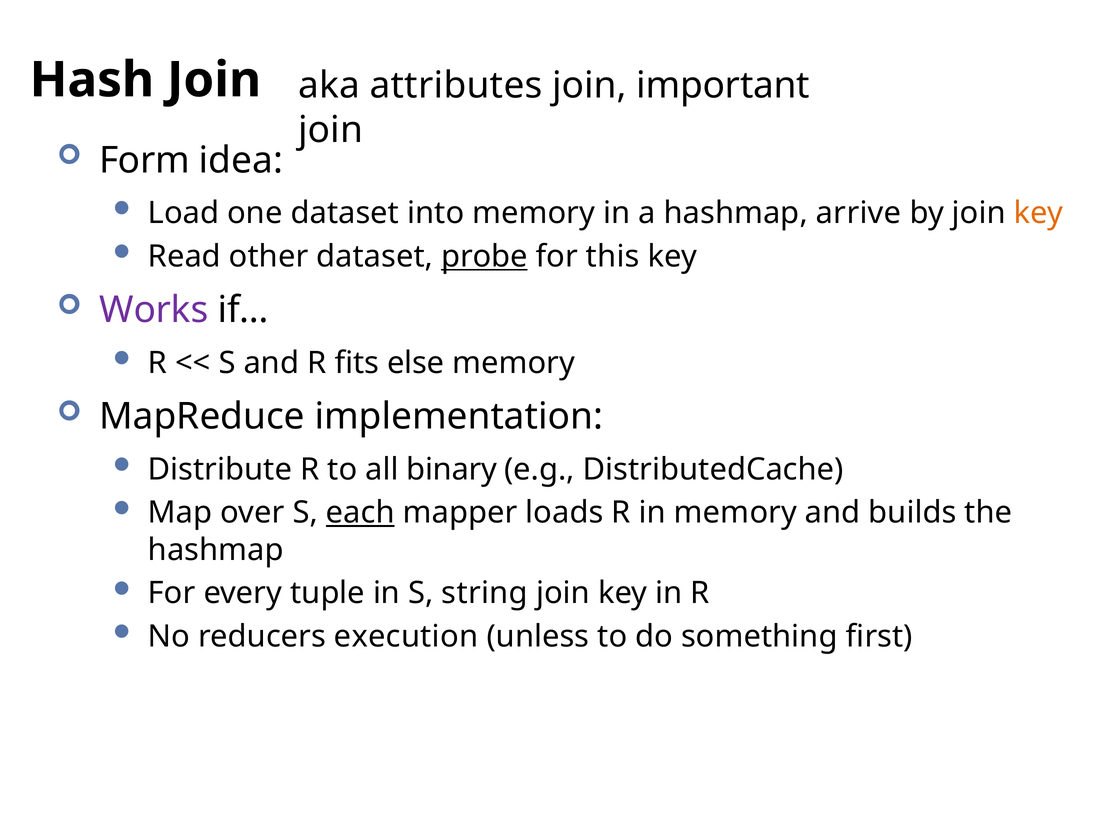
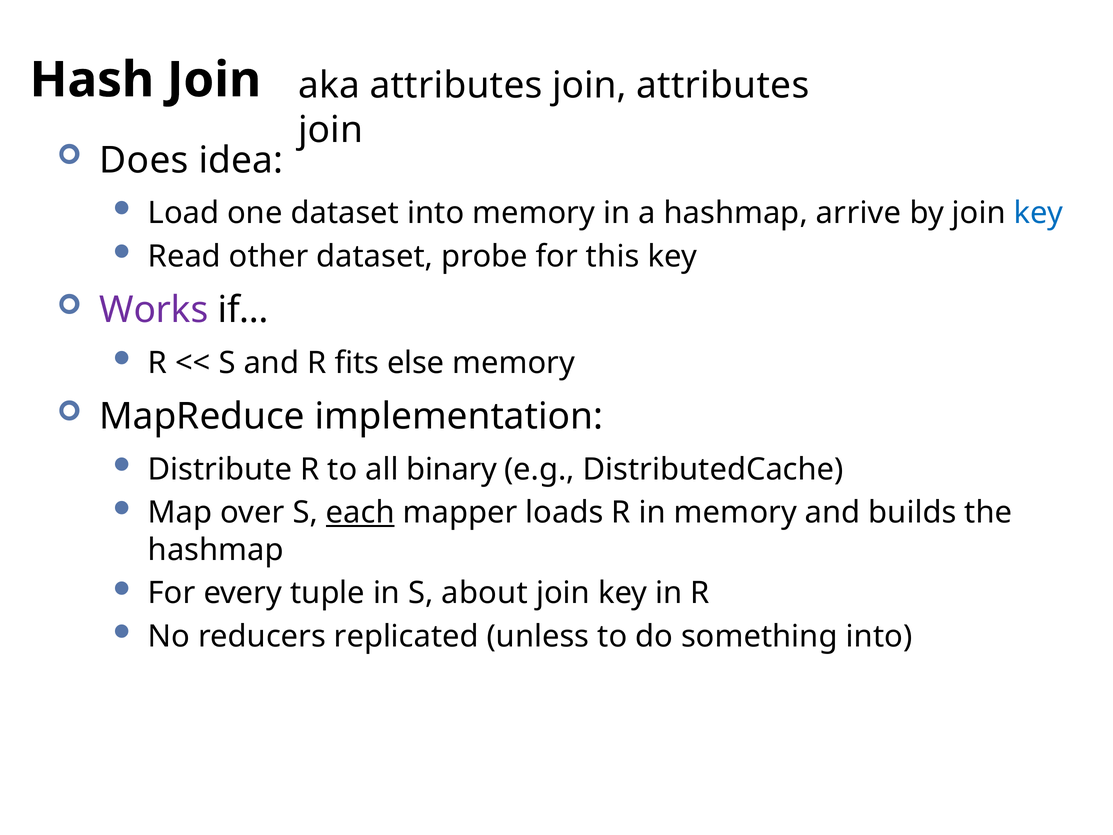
join important: important -> attributes
Form: Form -> Does
key at (1039, 213) colour: orange -> blue
probe underline: present -> none
string: string -> about
execution: execution -> replicated
something first: first -> into
